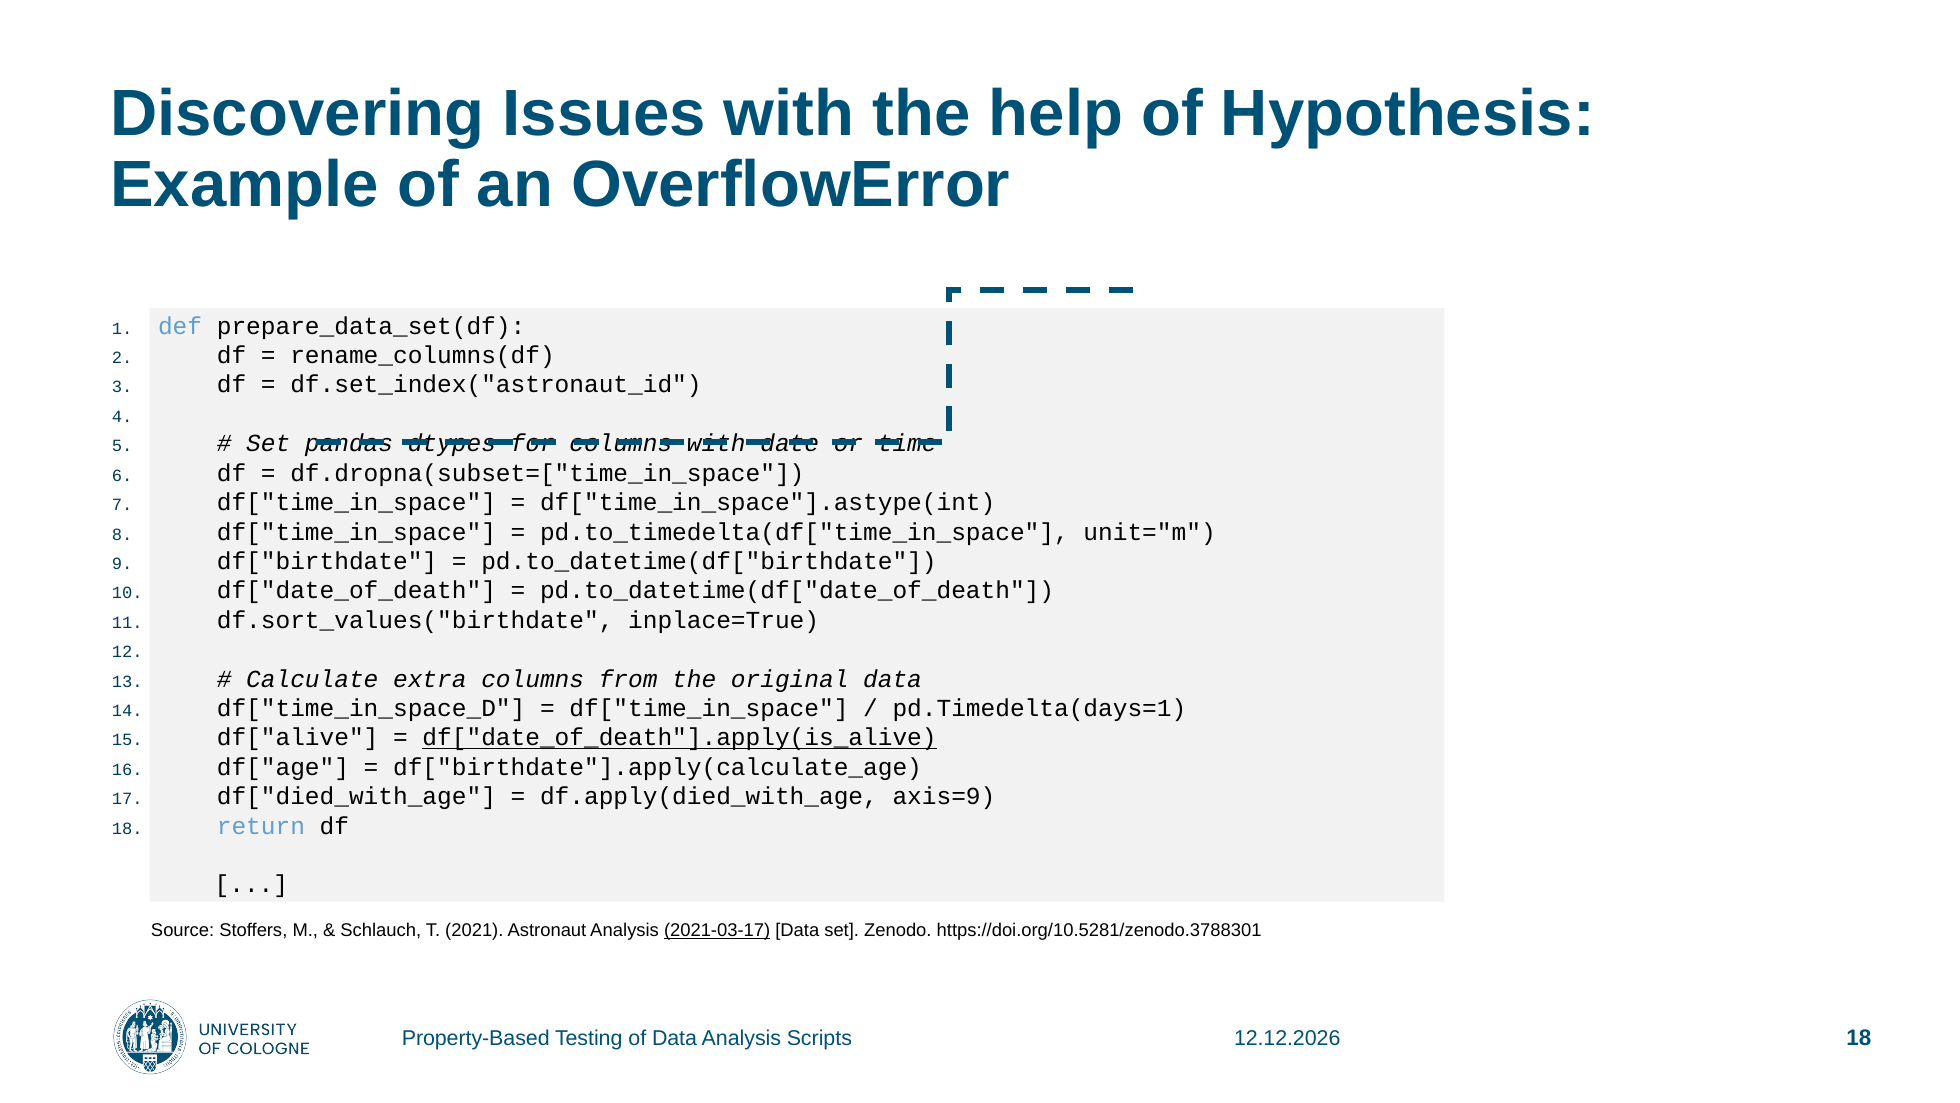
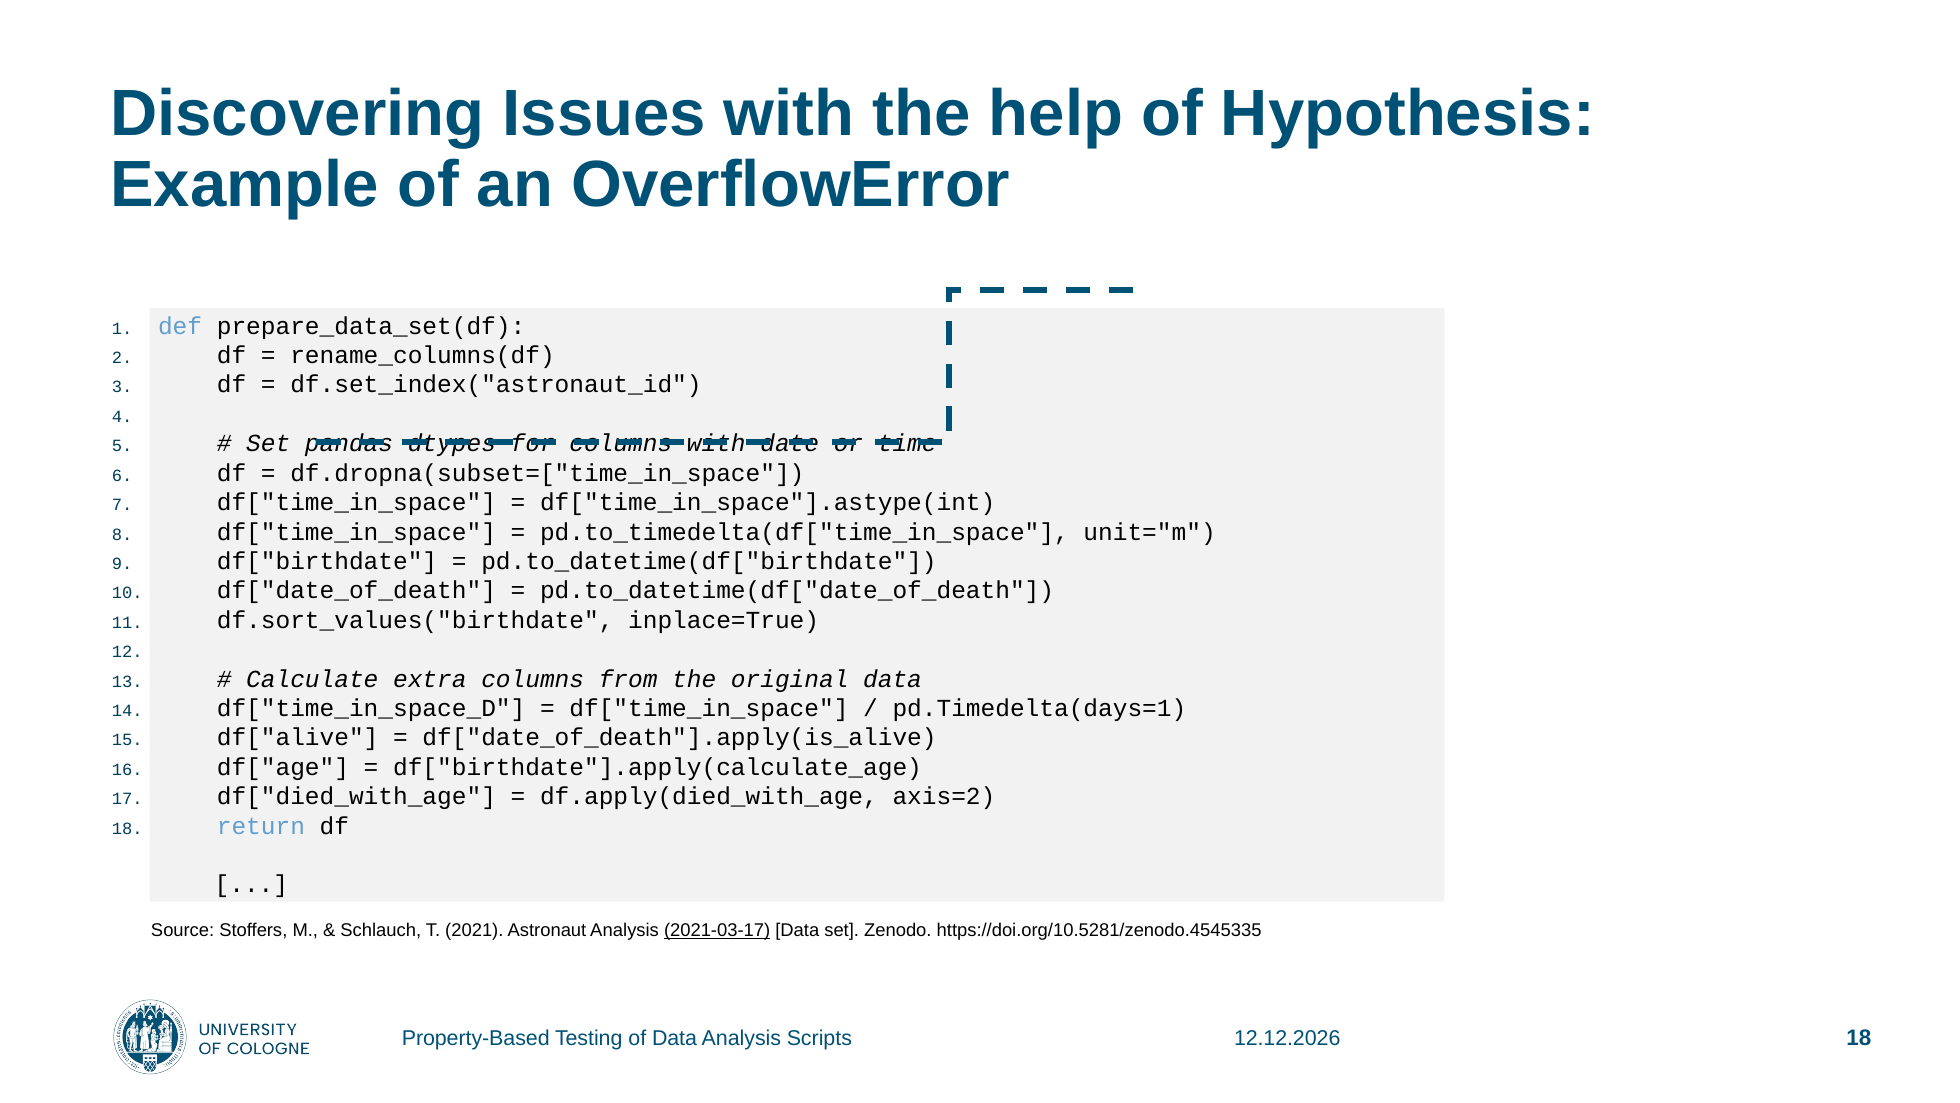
df["date_of_death"].apply(is_alive underline: present -> none
axis=9: axis=9 -> axis=2
https://doi.org/10.5281/zenodo.3788301: https://doi.org/10.5281/zenodo.3788301 -> https://doi.org/10.5281/zenodo.4545335
